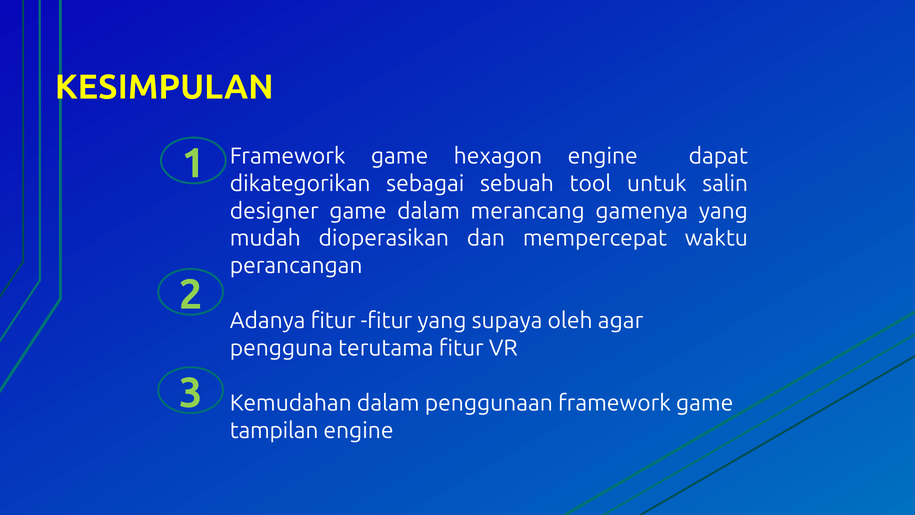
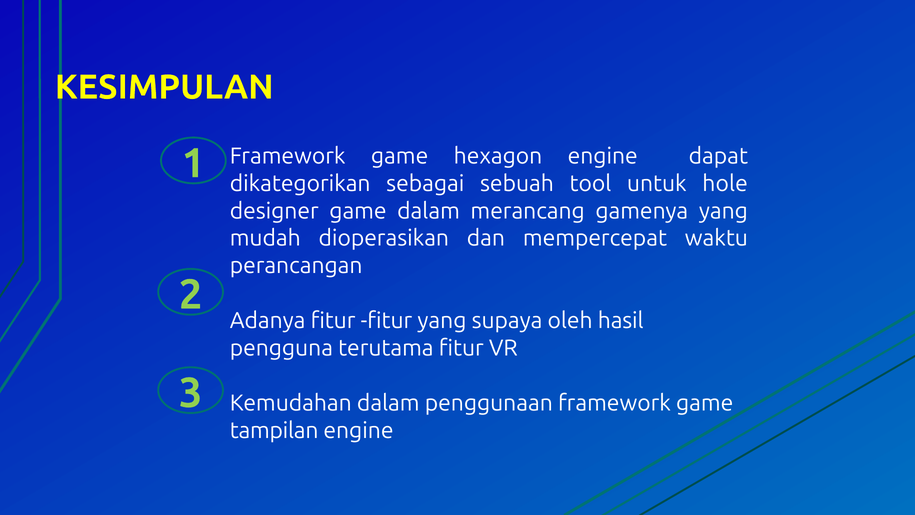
salin: salin -> hole
agar: agar -> hasil
